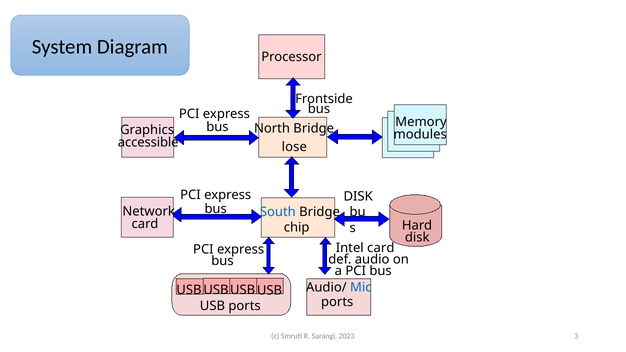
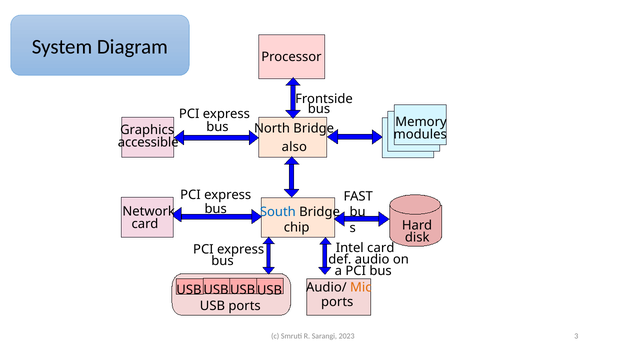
lose: lose -> also
DISK at (358, 197): DISK -> FAST
Mic colour: blue -> orange
